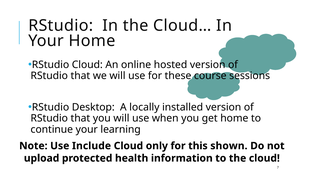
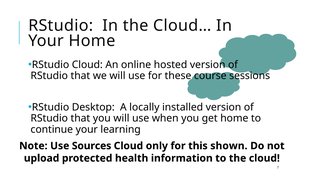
Include: Include -> Sources
